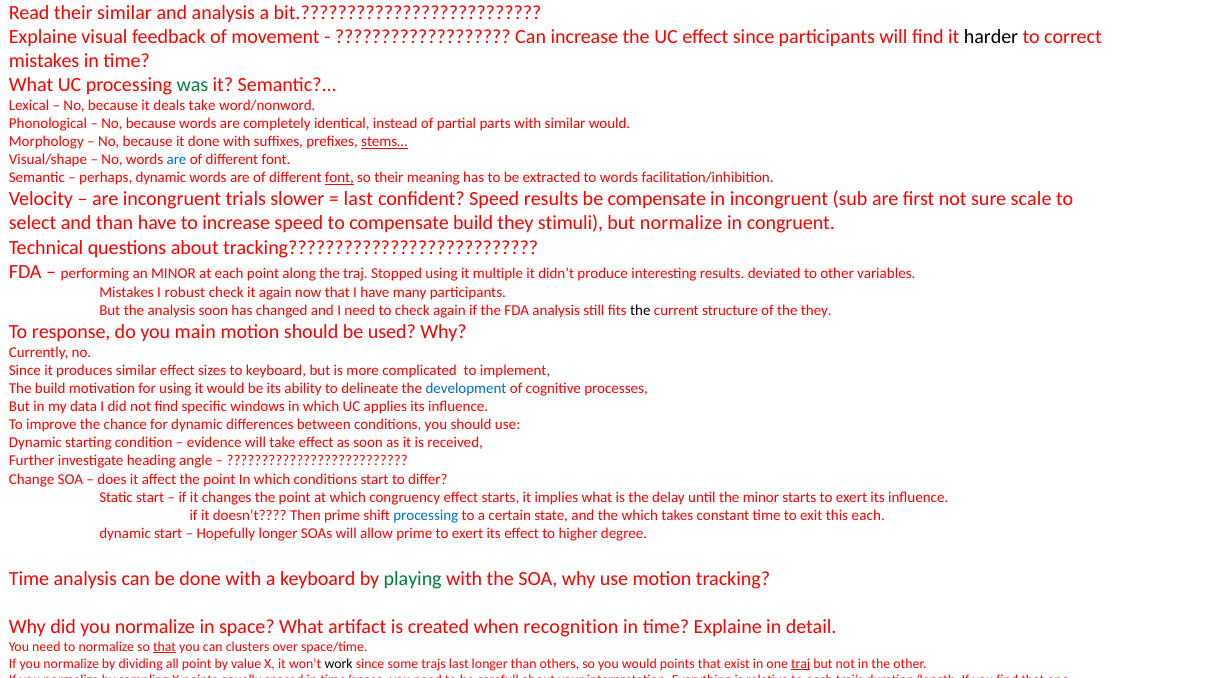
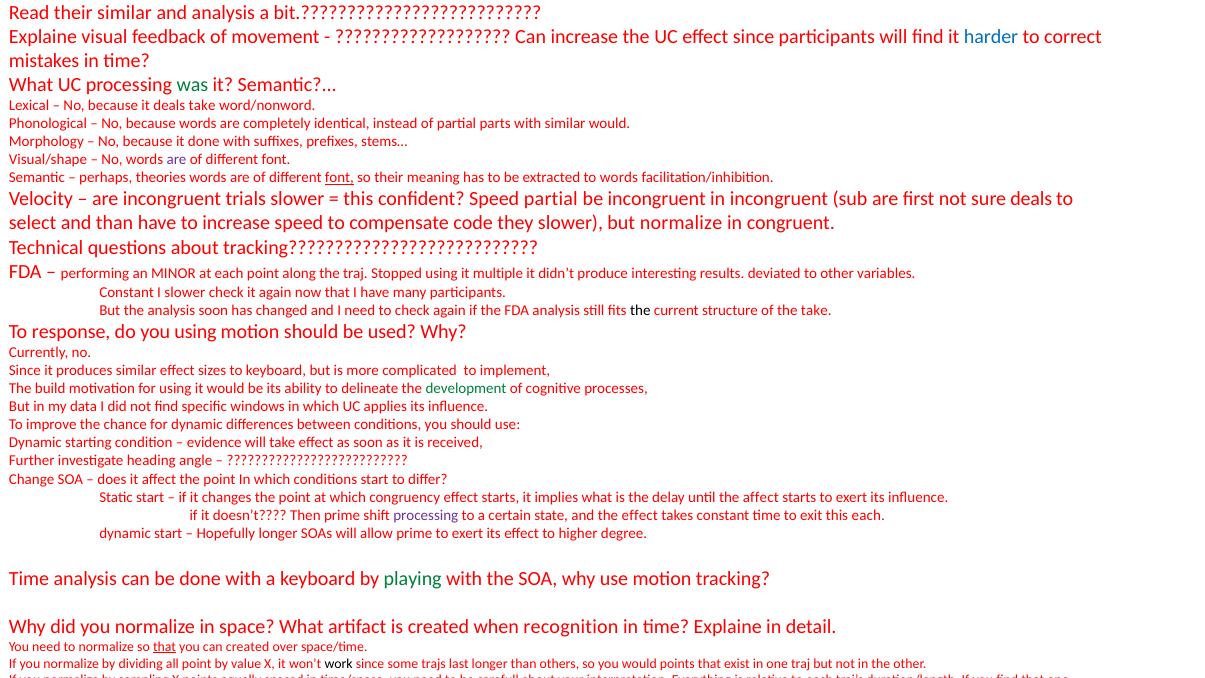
harder colour: black -> blue
stems… underline: present -> none
are at (177, 160) colour: blue -> purple
perhaps dynamic: dynamic -> theories
last at (358, 199): last -> this
Speed results: results -> partial
be compensate: compensate -> incongruent
sure scale: scale -> deals
compensate build: build -> code
they stimuli: stimuli -> slower
Mistakes at (127, 292): Mistakes -> Constant
I robust: robust -> slower
the they: they -> take
you main: main -> using
development colour: blue -> green
the minor: minor -> affect
processing at (426, 515) colour: blue -> purple
the which: which -> effect
can clusters: clusters -> created
traj at (801, 663) underline: present -> none
